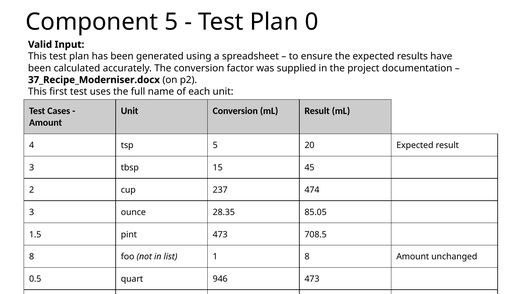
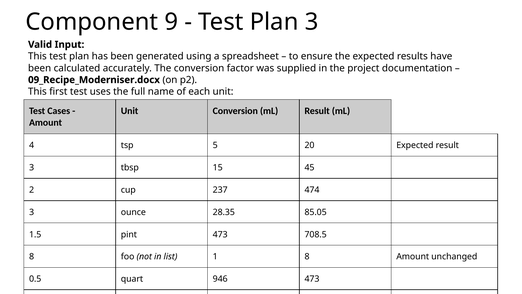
Component 5: 5 -> 9
Plan 0: 0 -> 3
37_Recipe_Moderniser.docx: 37_Recipe_Moderniser.docx -> 09_Recipe_Moderniser.docx
